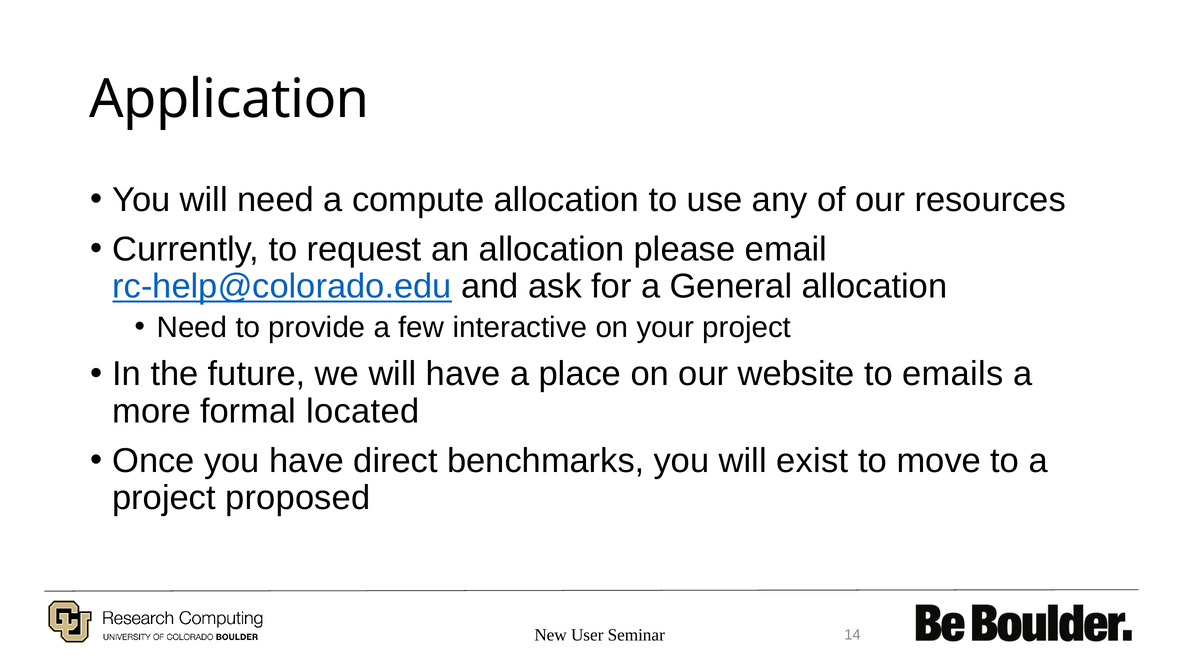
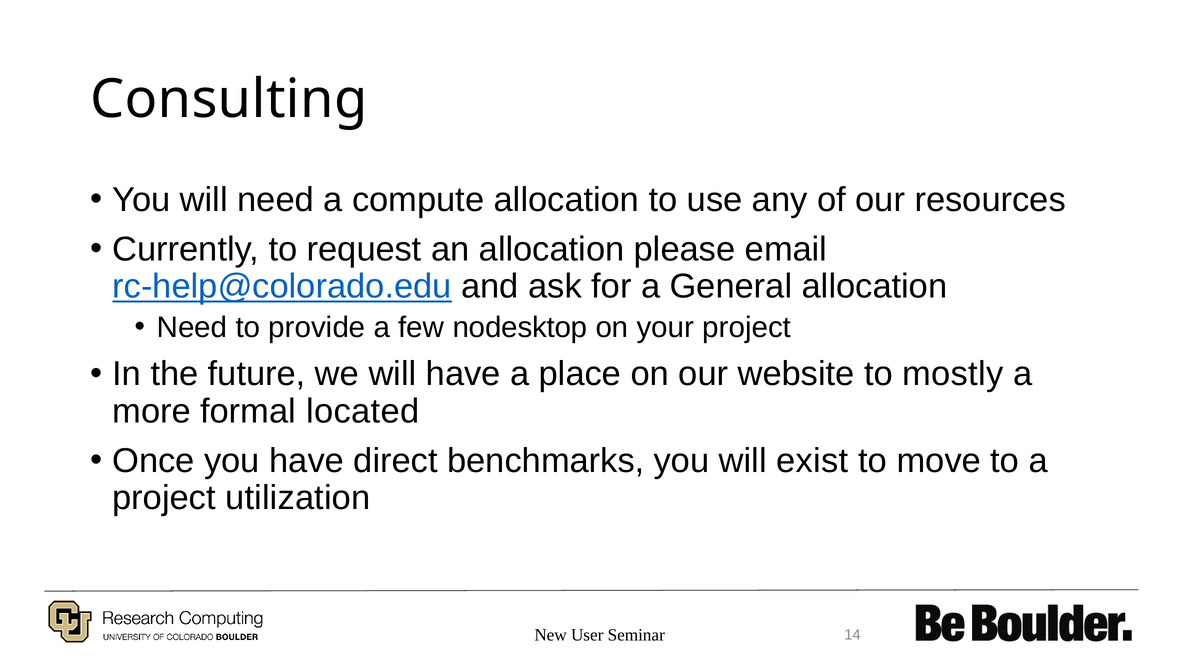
Application: Application -> Consulting
interactive: interactive -> nodesktop
emails: emails -> mostly
proposed: proposed -> utilization
